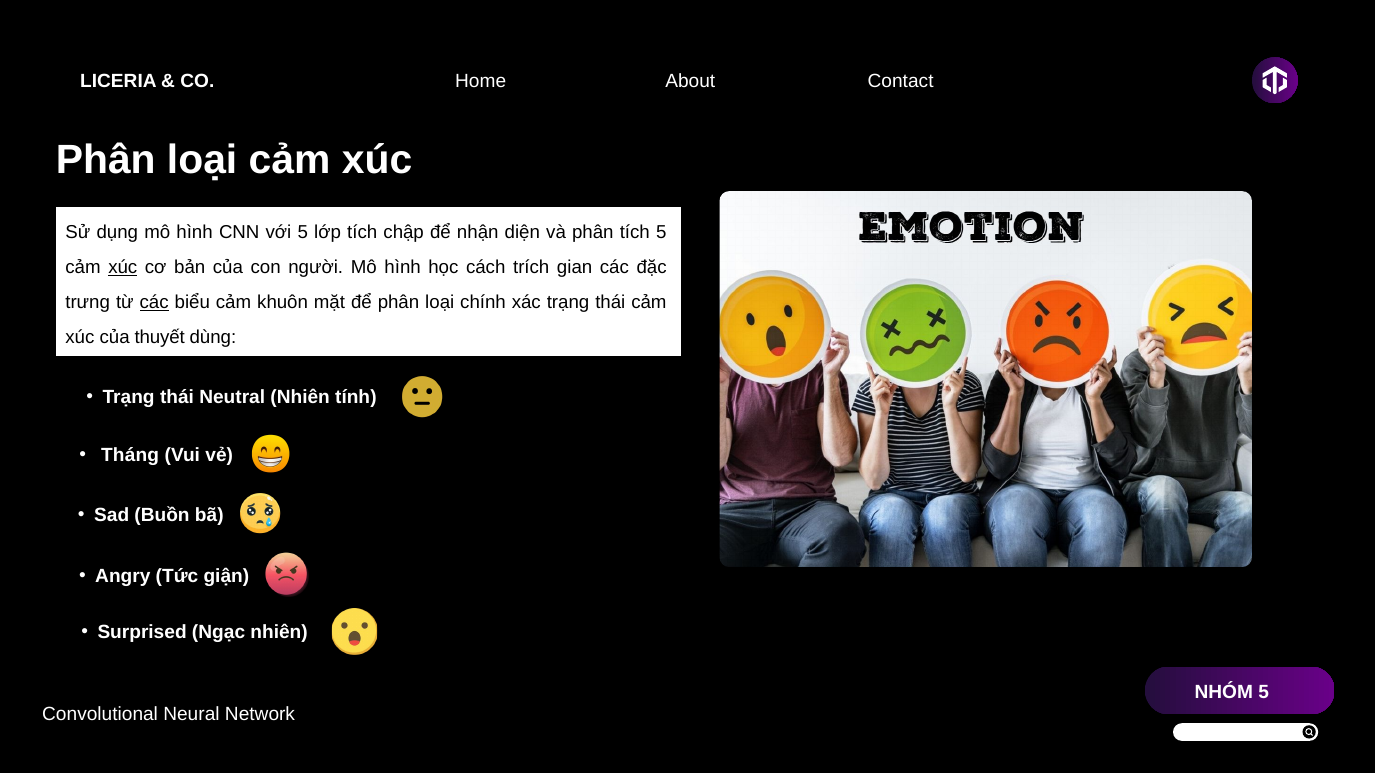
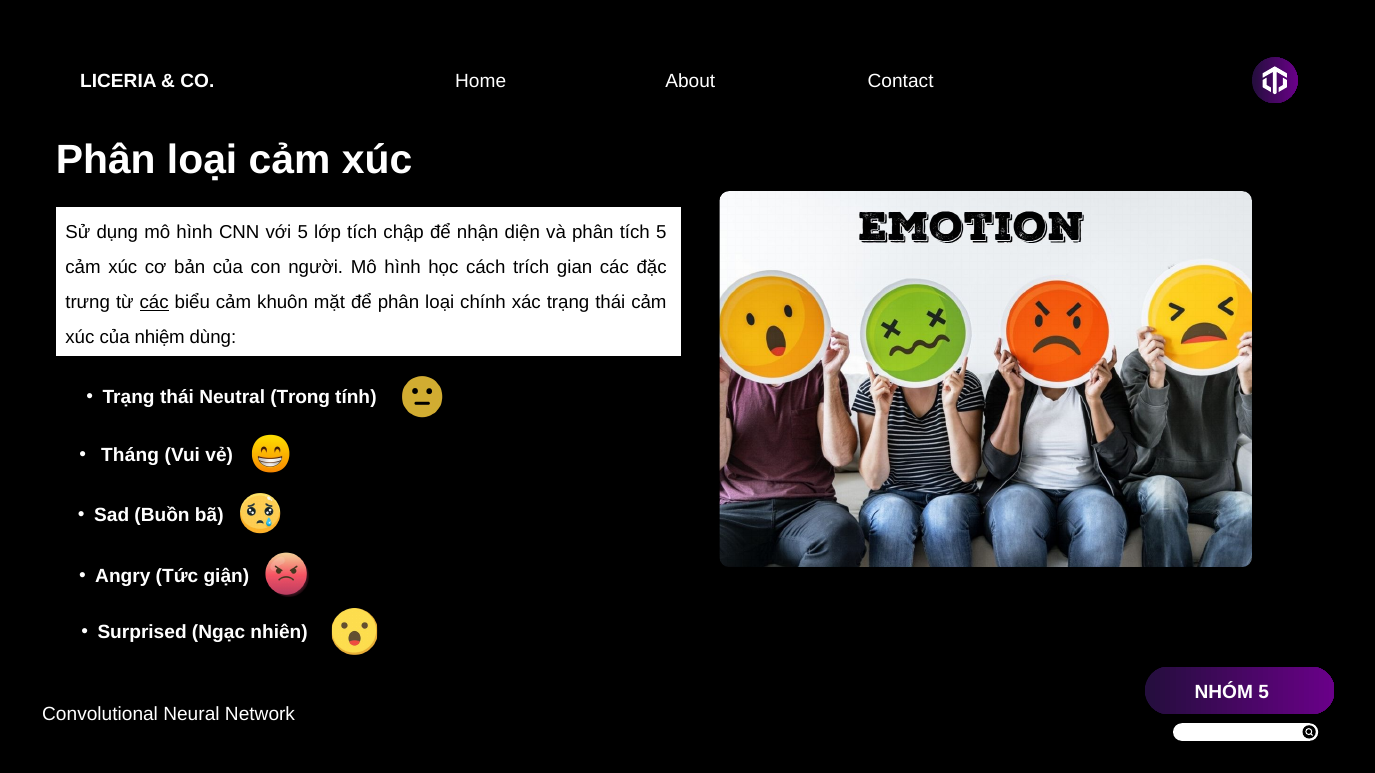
xúc at (123, 267) underline: present -> none
thuyết: thuyết -> nhiệm
Neutral Nhiên: Nhiên -> Trong
